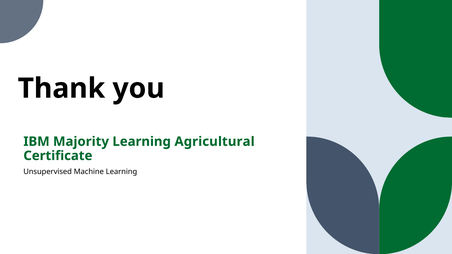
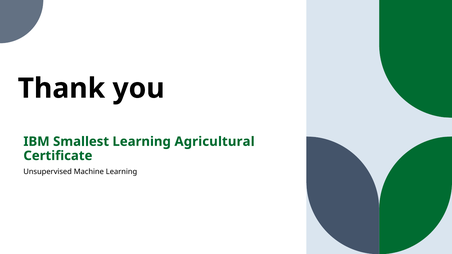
Majority: Majority -> Smallest
